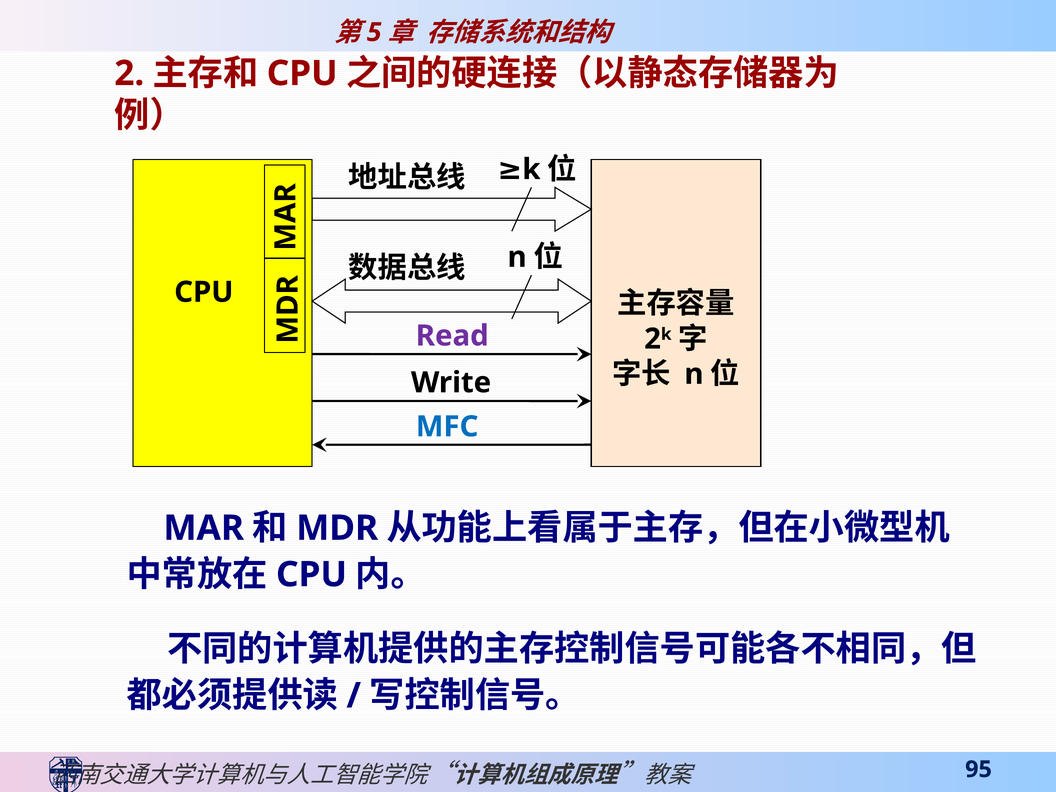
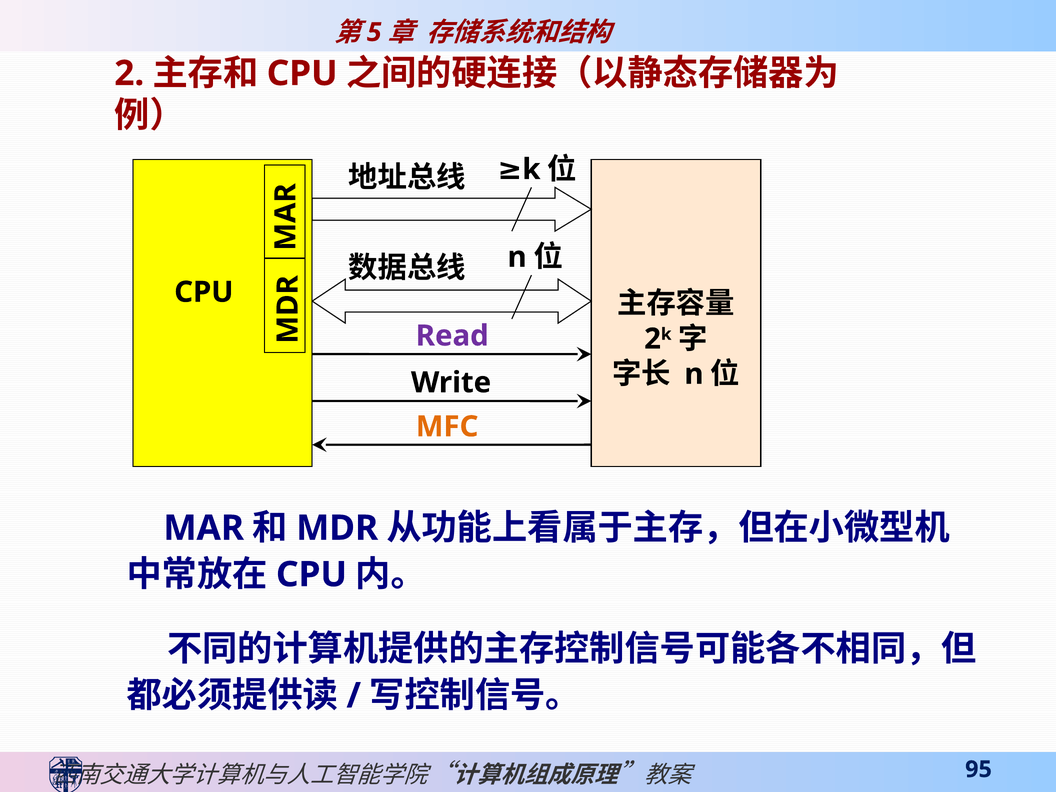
MFC colour: blue -> orange
